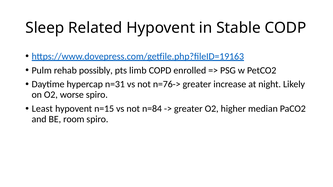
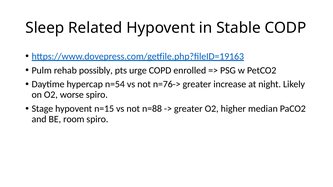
limb: limb -> urge
n=31: n=31 -> n=54
Least: Least -> Stage
n=84: n=84 -> n=88
